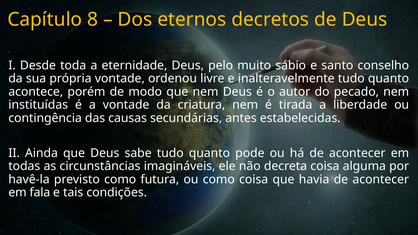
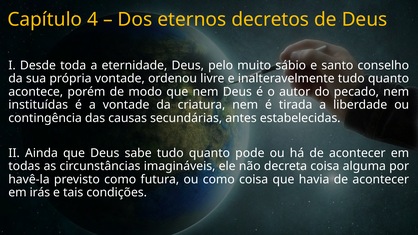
8: 8 -> 4
fala: fala -> irás
